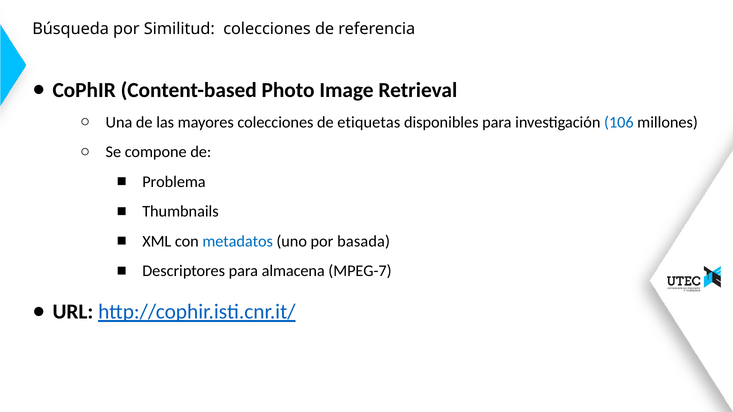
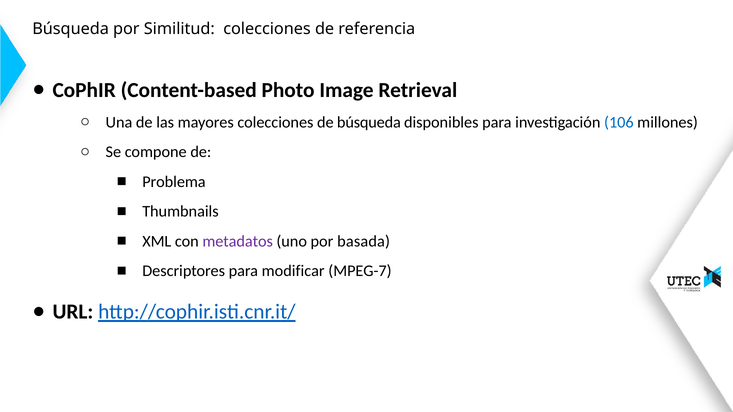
de etiquetas: etiquetas -> búsqueda
metadatos colour: blue -> purple
almacena: almacena -> modificar
